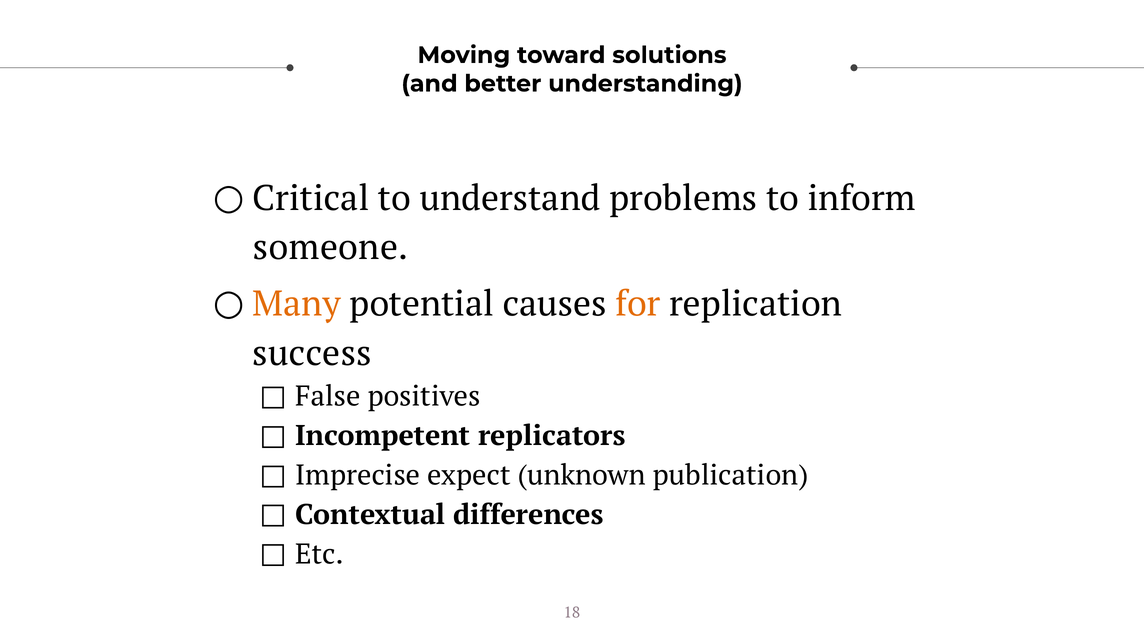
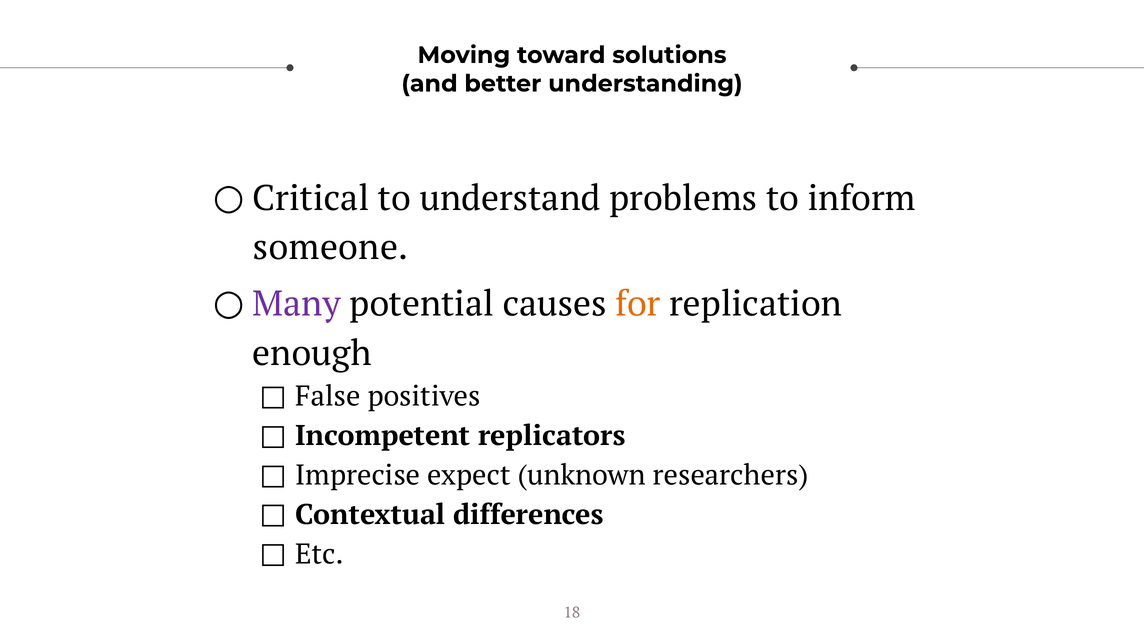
Many colour: orange -> purple
success: success -> enough
publication: publication -> researchers
